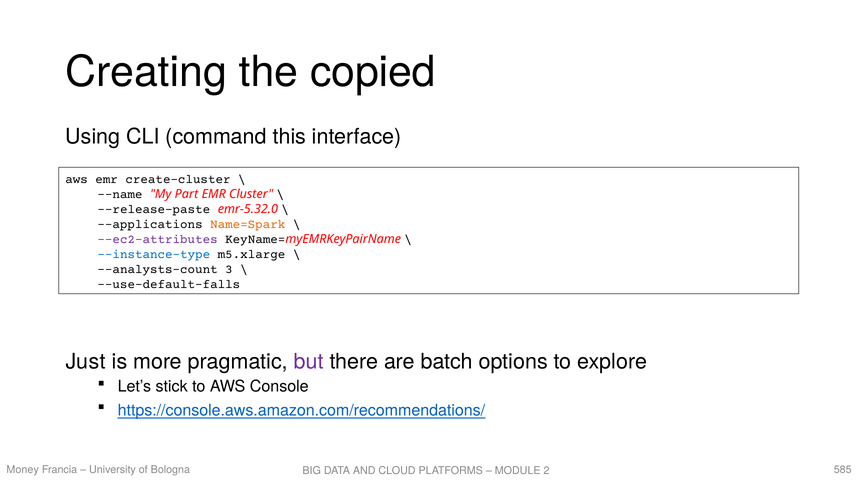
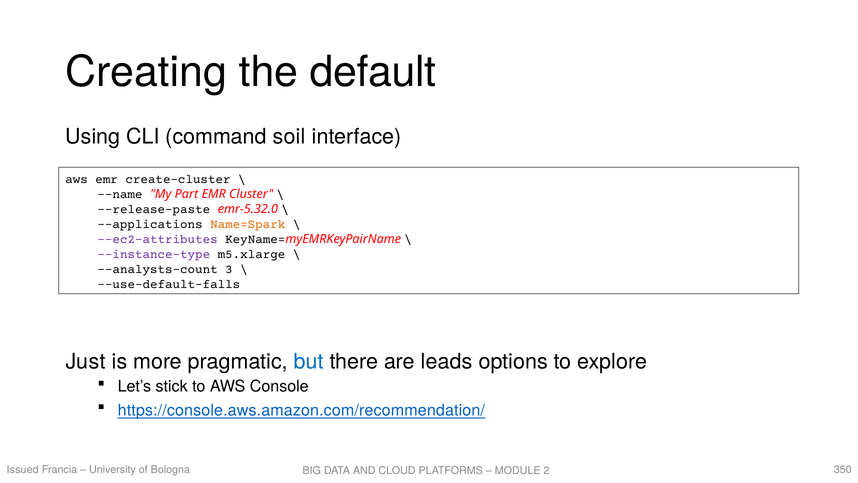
copied: copied -> default
this: this -> soil
--instance-type colour: blue -> purple
but colour: purple -> blue
batch: batch -> leads
https://console.aws.amazon.com/recommendations/: https://console.aws.amazon.com/recommendations/ -> https://console.aws.amazon.com/recommendation/
Money: Money -> Issued
585: 585 -> 350
